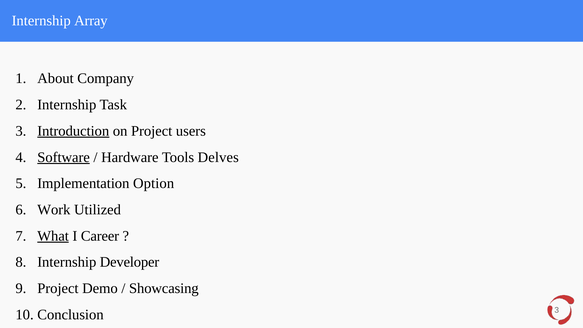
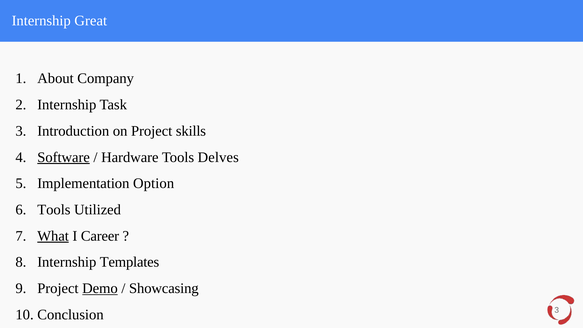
Array: Array -> Great
Introduction underline: present -> none
users: users -> skills
Work at (54, 210): Work -> Tools
Developer: Developer -> Templates
Demo underline: none -> present
